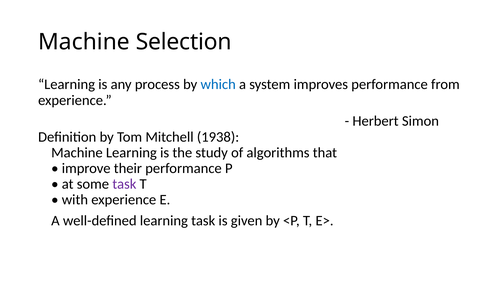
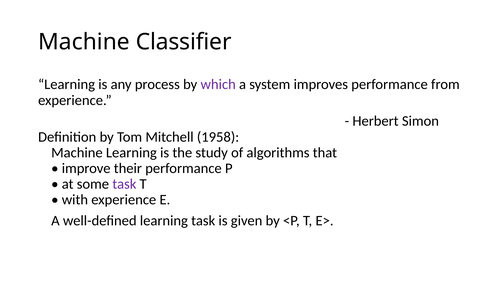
Selection: Selection -> Classifier
which colour: blue -> purple
1938: 1938 -> 1958
